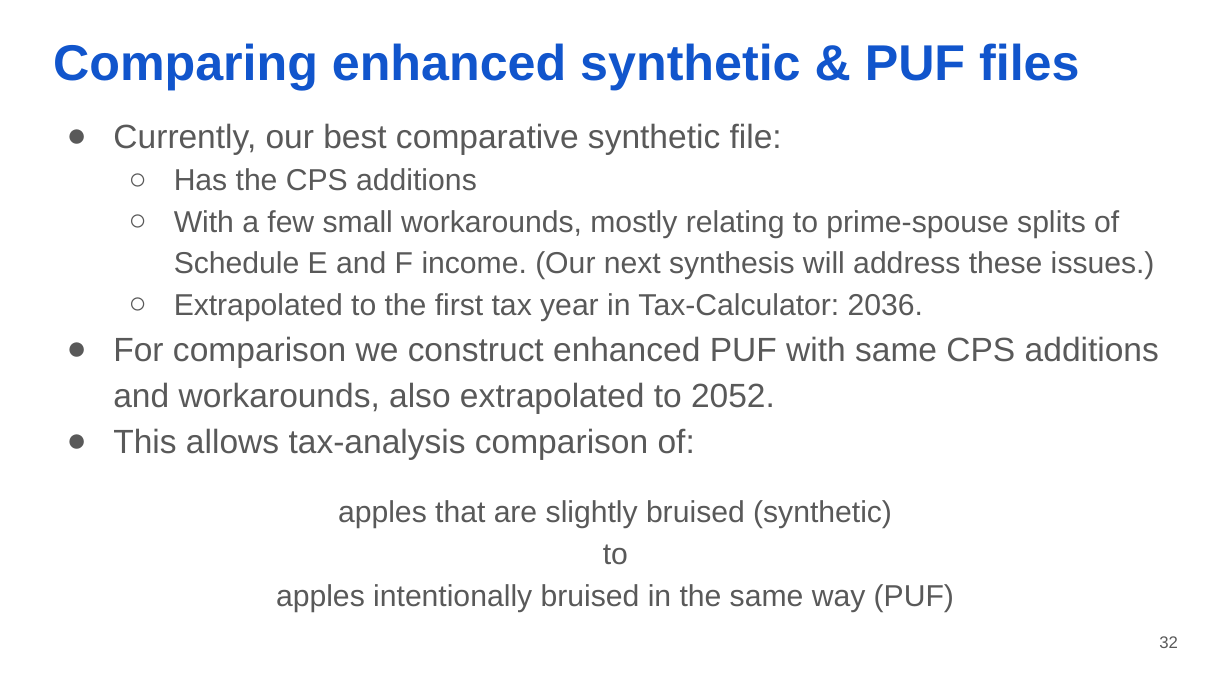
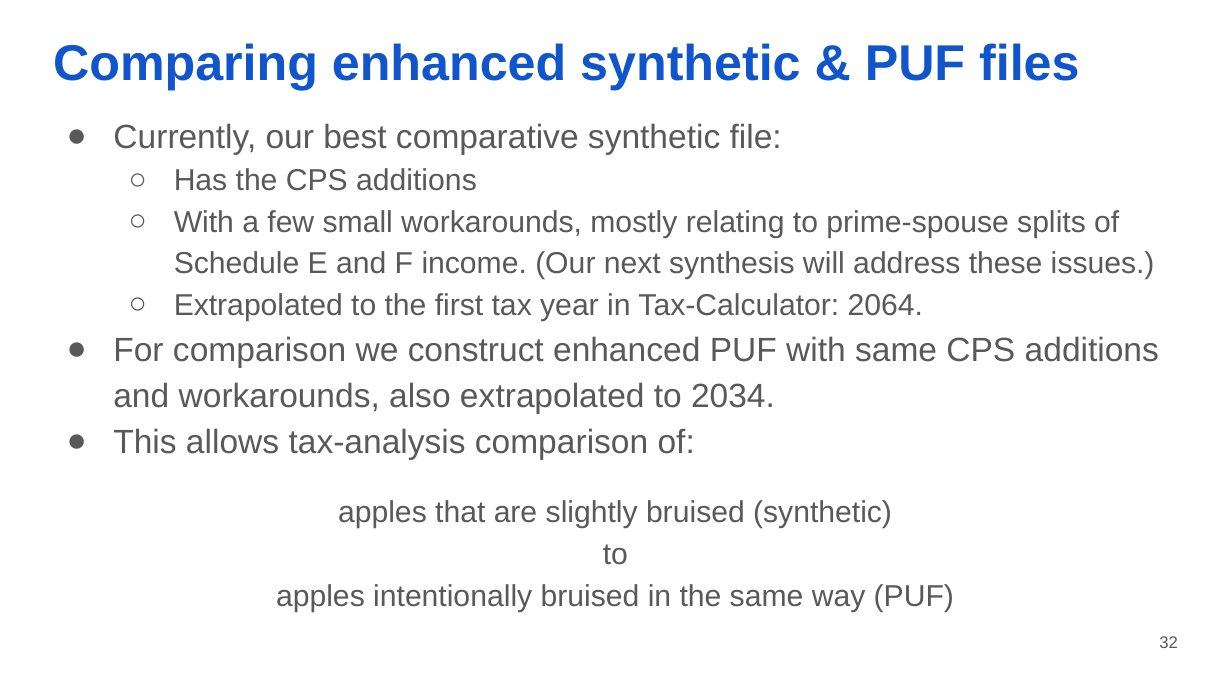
2036: 2036 -> 2064
2052: 2052 -> 2034
